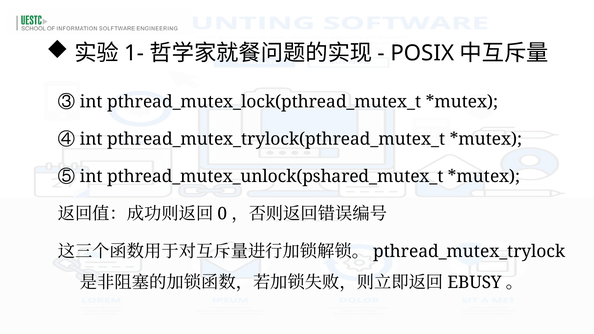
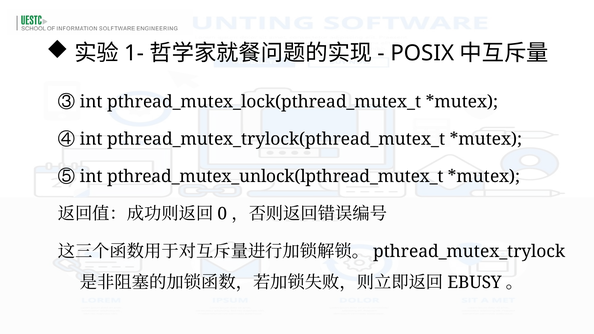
pthread_mutex_unlock(pshared_mutex_t: pthread_mutex_unlock(pshared_mutex_t -> pthread_mutex_unlock(lpthread_mutex_t
